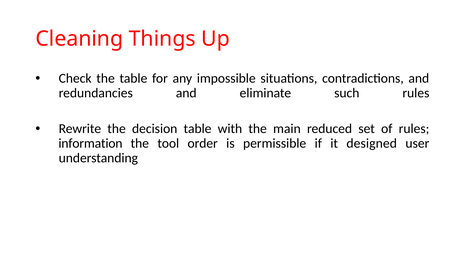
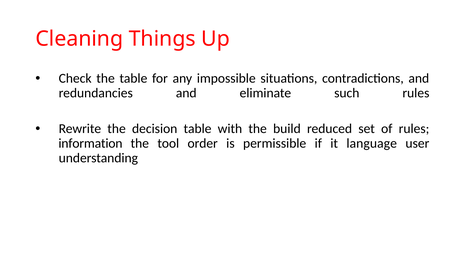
main: main -> build
designed: designed -> language
